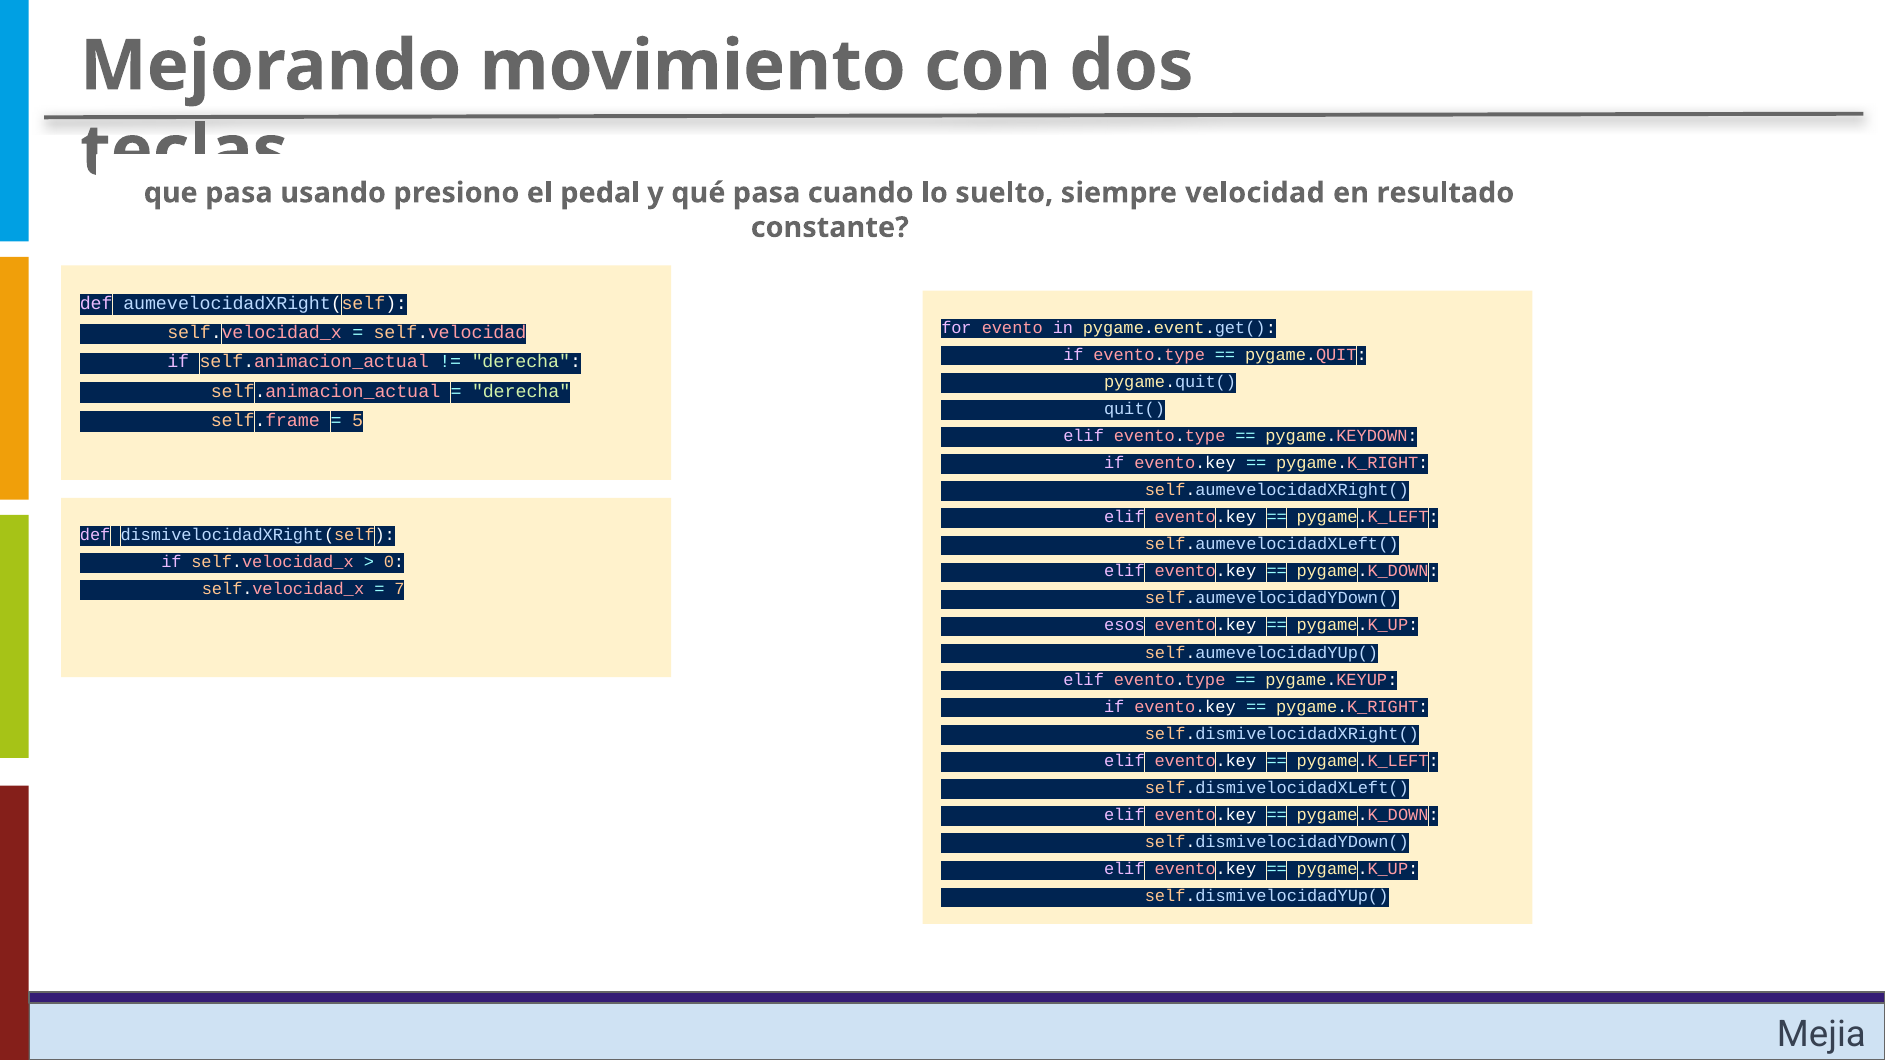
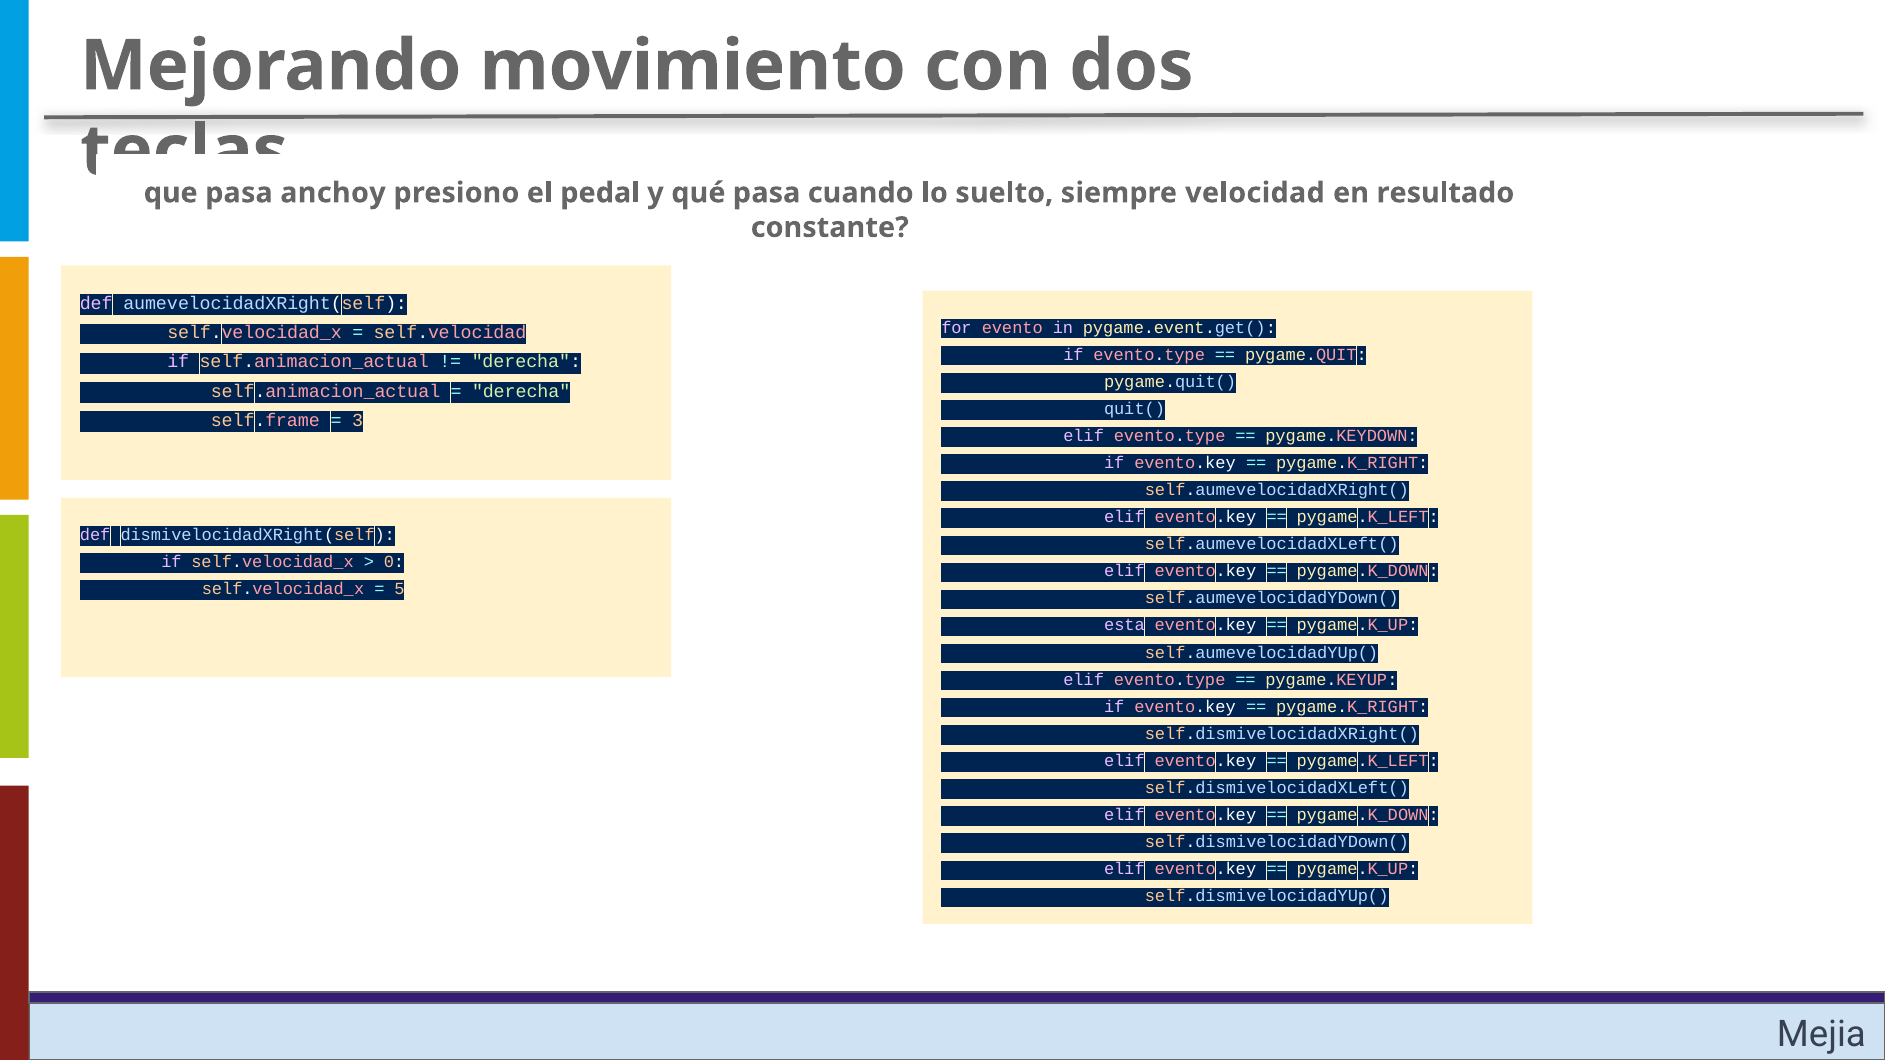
usando: usando -> anchoy
5: 5 -> 3
7: 7 -> 5
esos: esos -> esta
